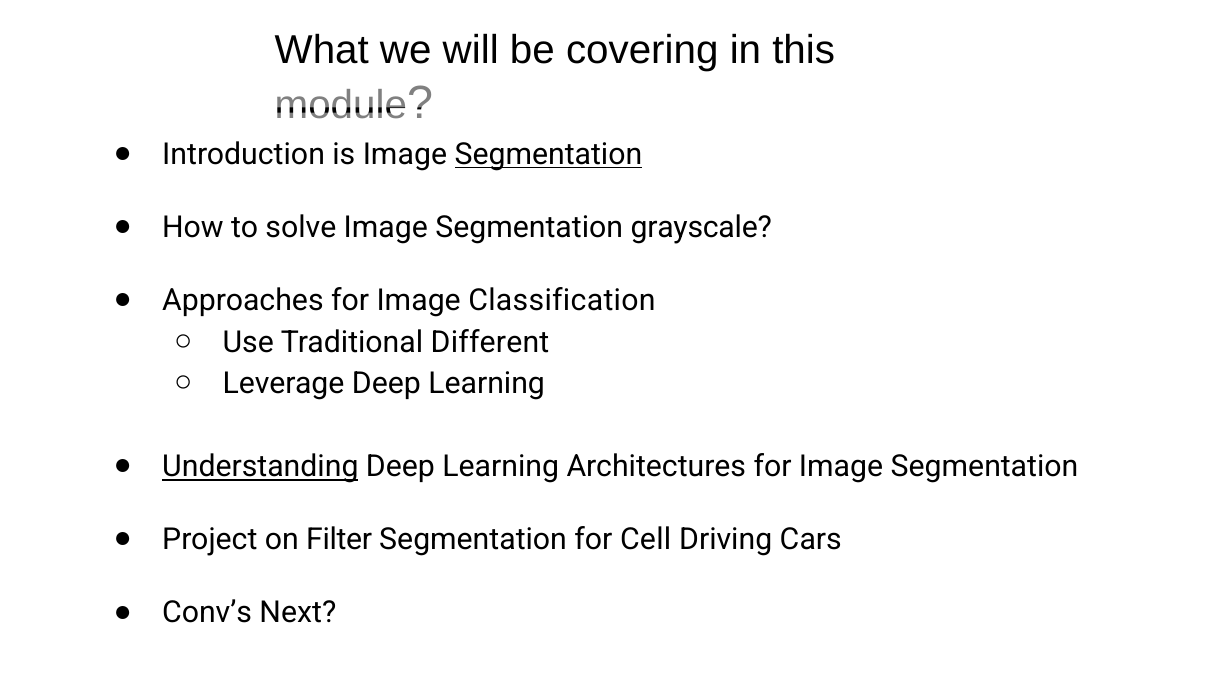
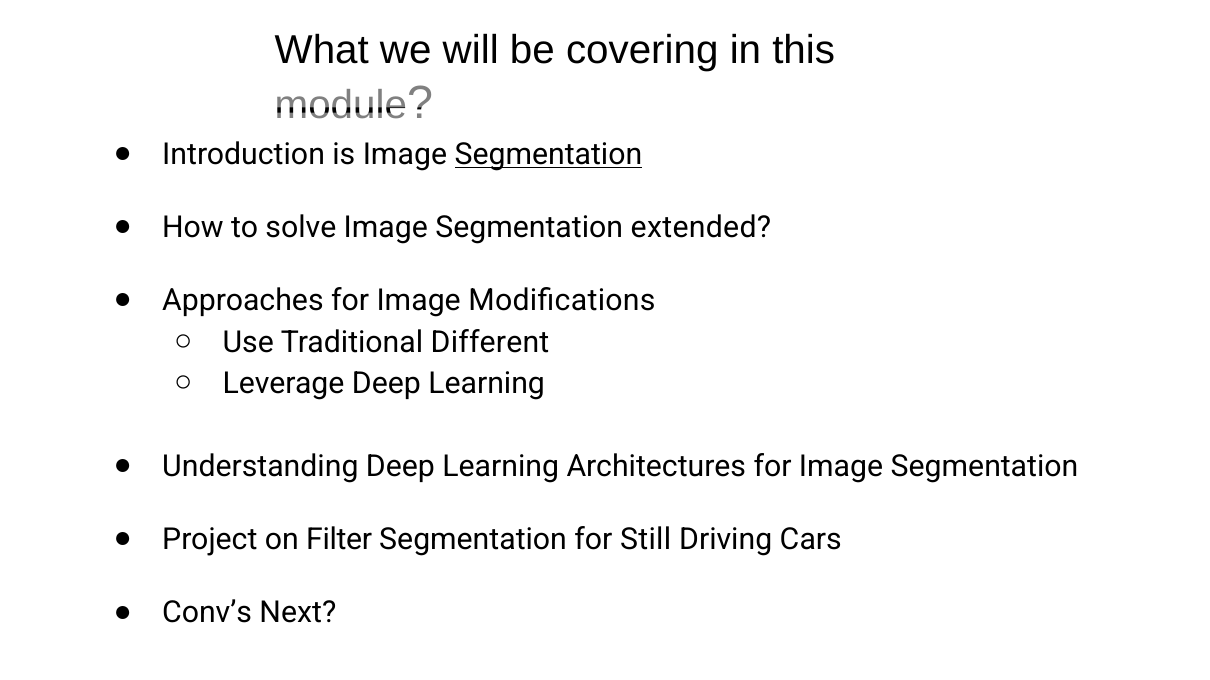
grayscale: grayscale -> extended
Classification: Classification -> Modiﬁcations
Understanding underline: present -> none
Cell: Cell -> Still
